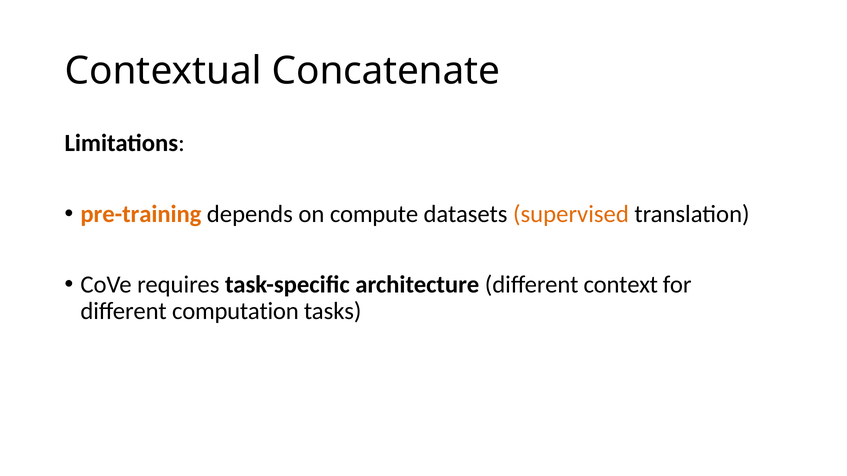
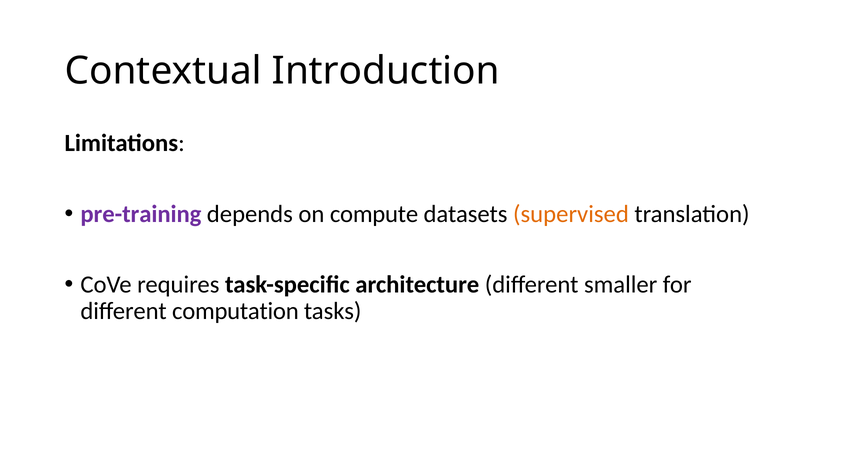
Concatenate: Concatenate -> Introduction
pre-training colour: orange -> purple
context: context -> smaller
